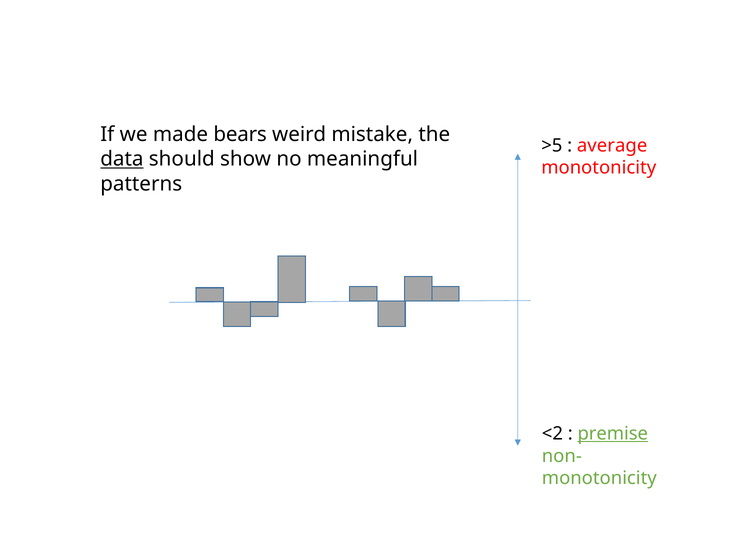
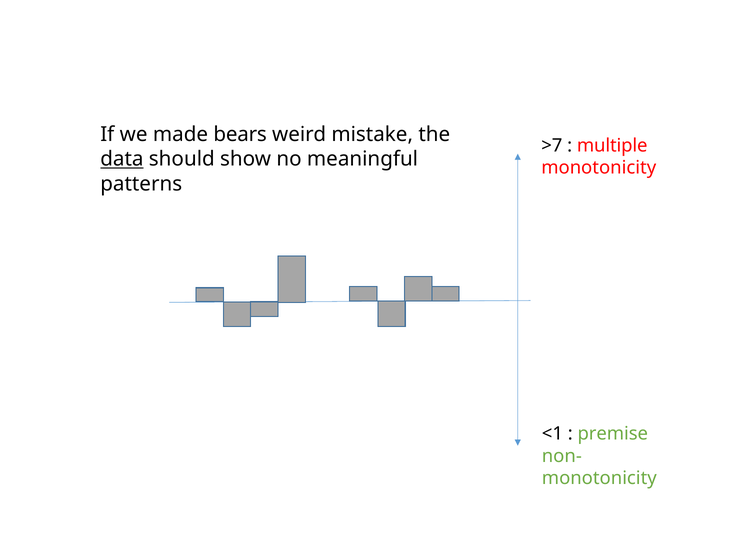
>5: >5 -> >7
average: average -> multiple
<2: <2 -> <1
premise underline: present -> none
